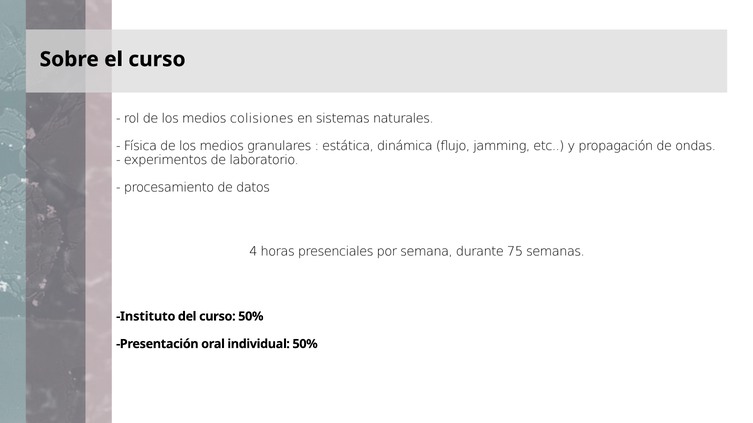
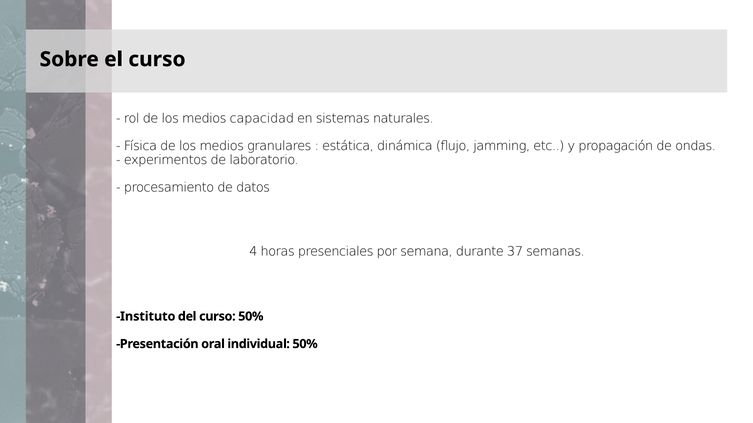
colisiones: colisiones -> capacidad
75: 75 -> 37
